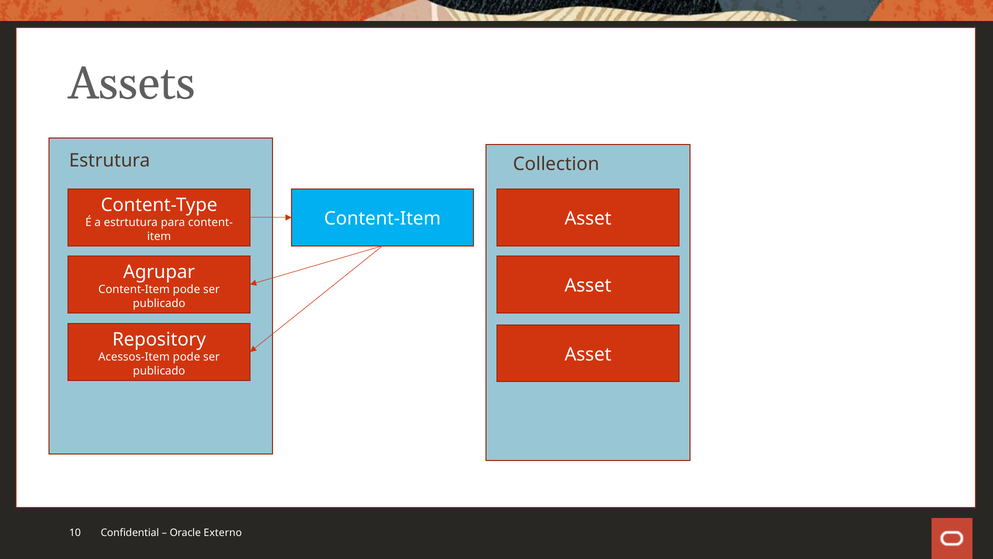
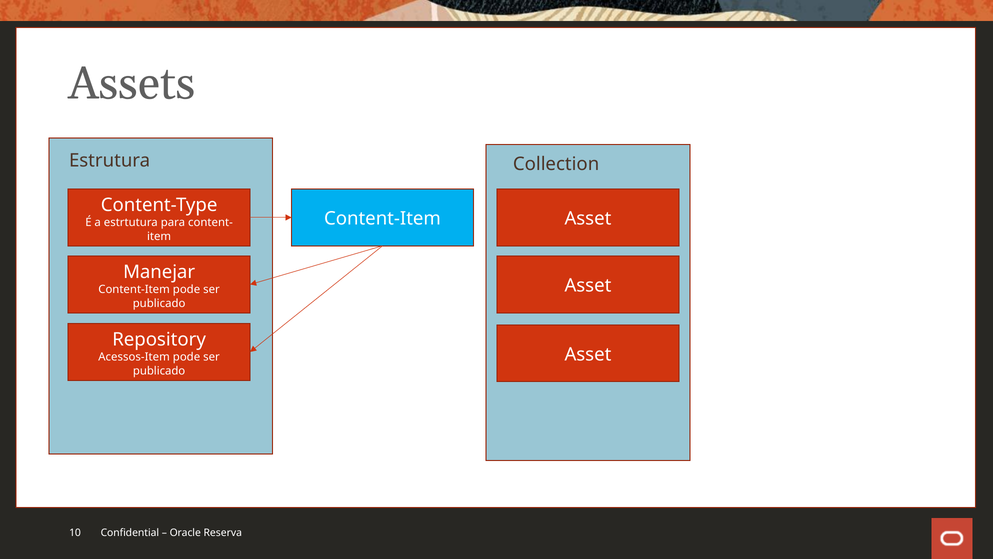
Agrupar: Agrupar -> Manejar
Externo: Externo -> Reserva
